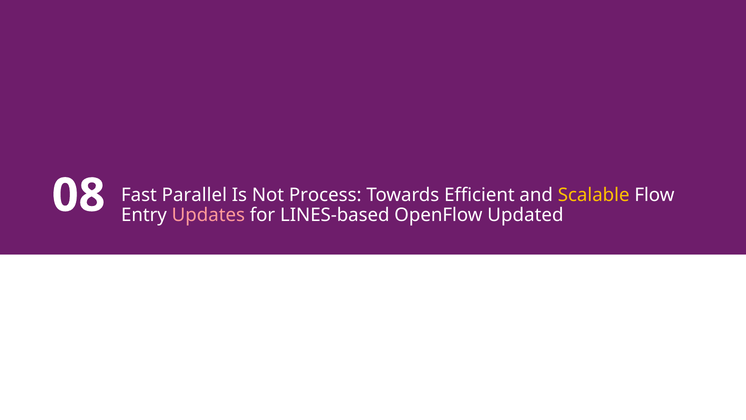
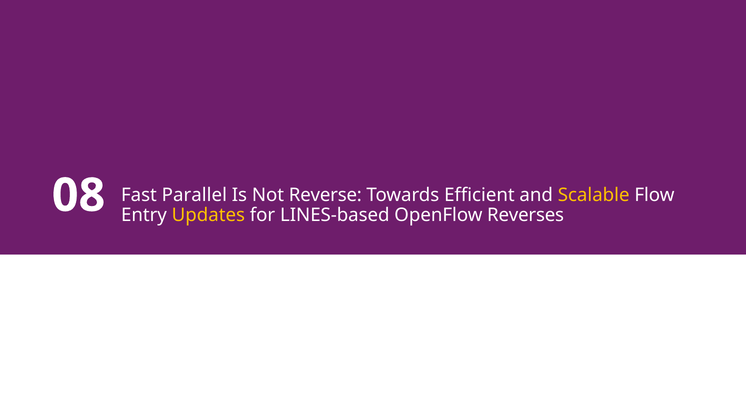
Process: Process -> Reverse
Updates colour: pink -> yellow
Updated: Updated -> Reverses
